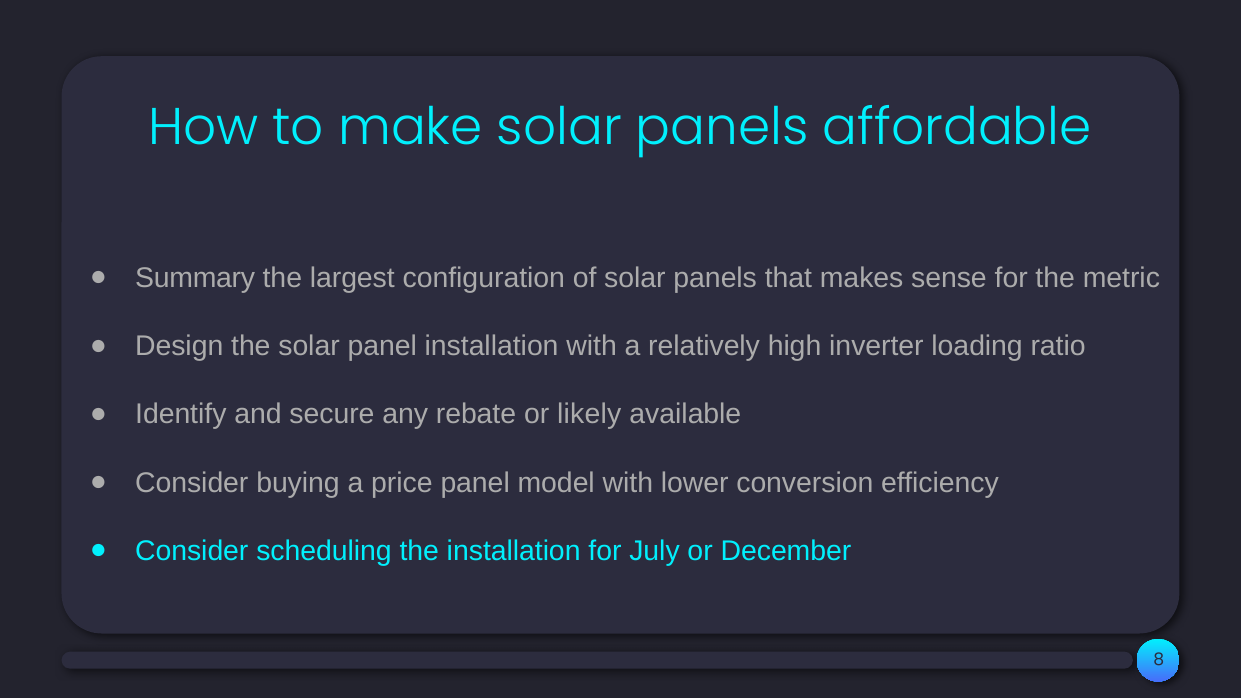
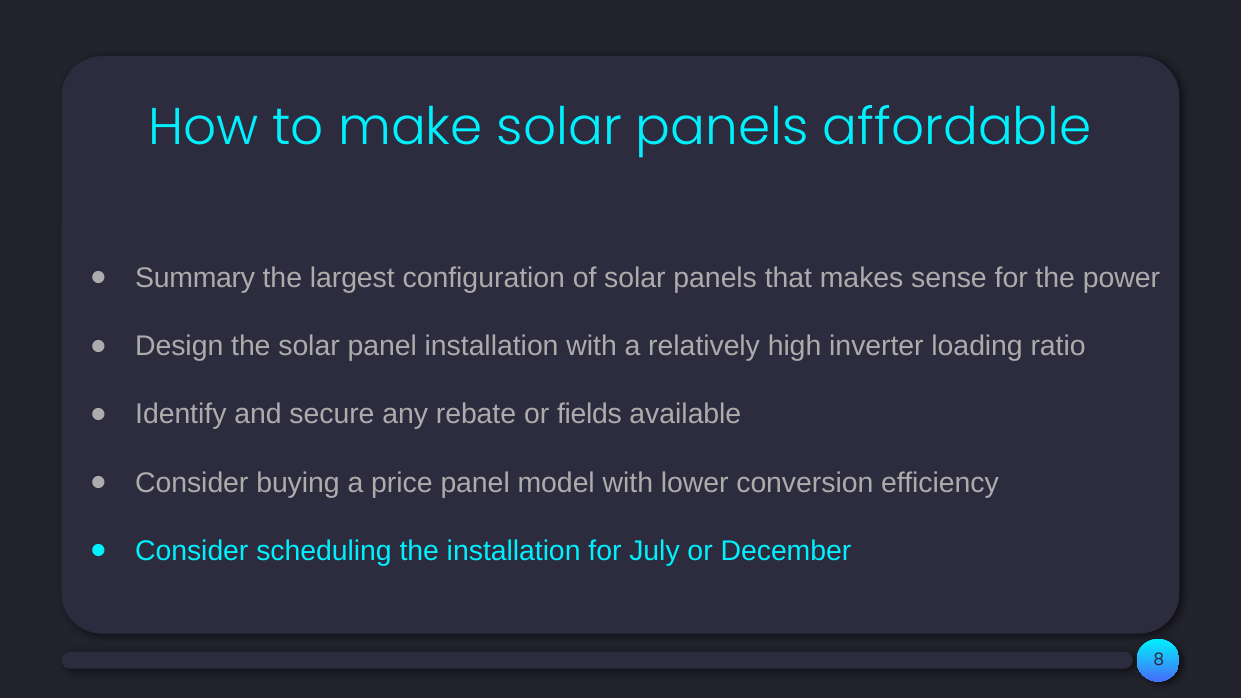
metric: metric -> power
likely: likely -> fields
